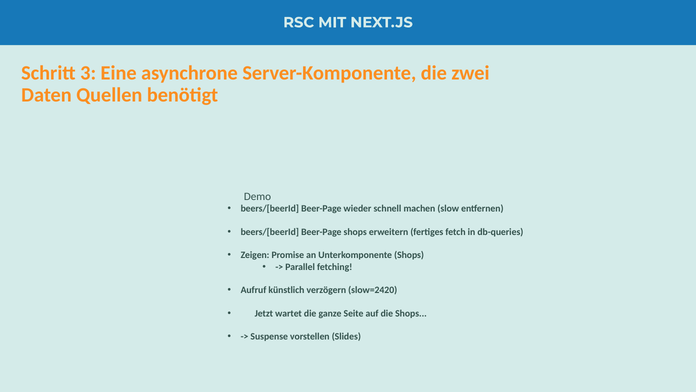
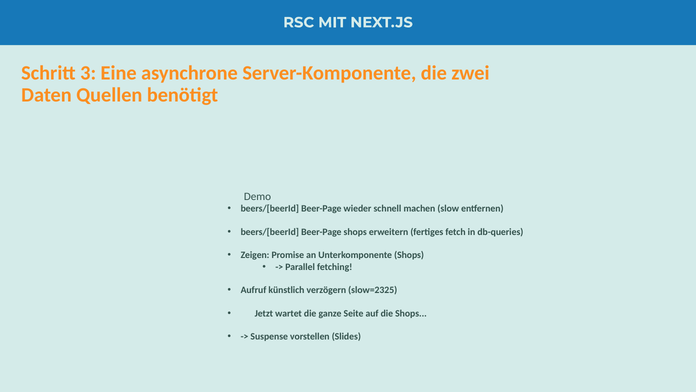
slow=2420: slow=2420 -> slow=2325
